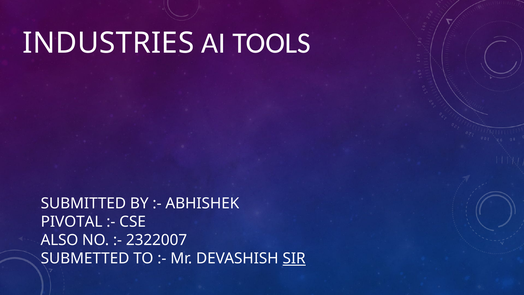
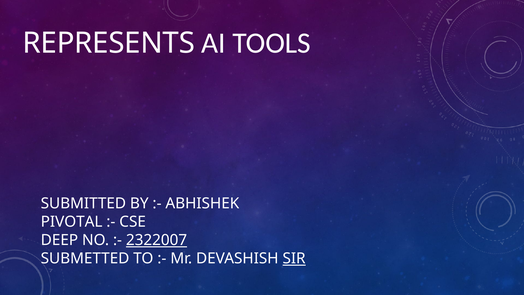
INDUSTRIES: INDUSTRIES -> REPRESENTS
ALSO: ALSO -> DEEP
2322007 underline: none -> present
